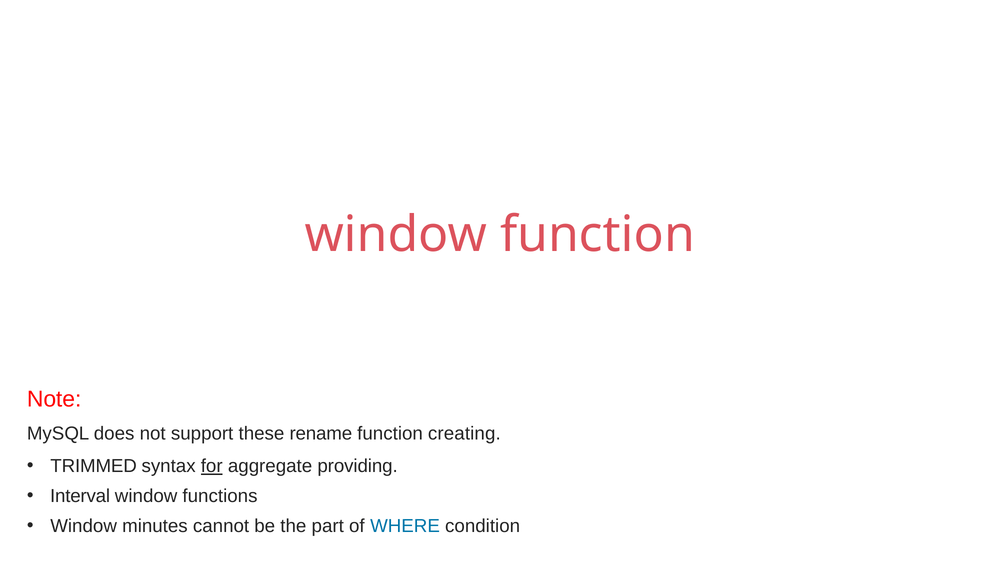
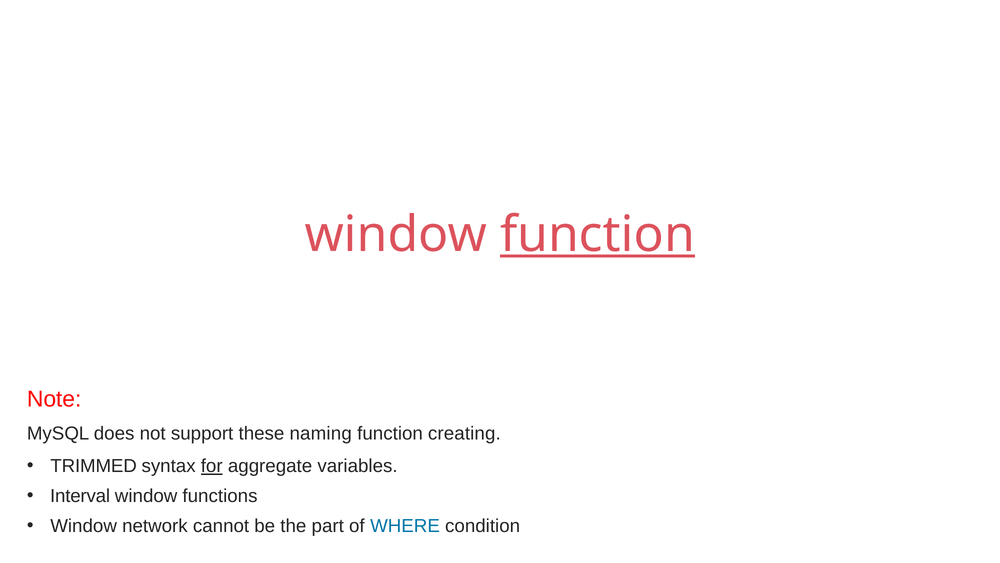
function at (597, 234) underline: none -> present
rename: rename -> naming
providing: providing -> variables
minutes: minutes -> network
